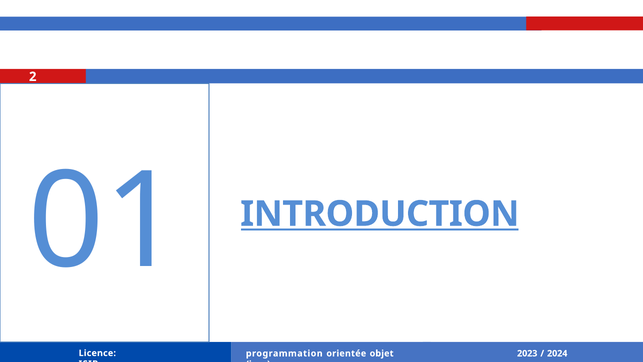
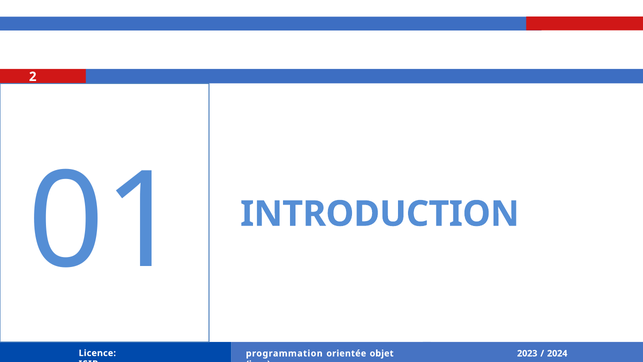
INTRODUCTION underline: present -> none
